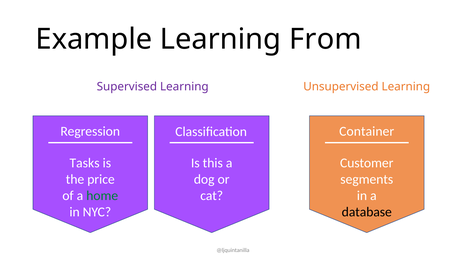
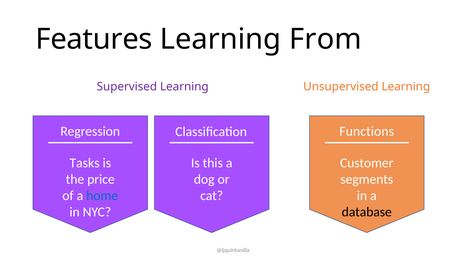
Example: Example -> Features
Container: Container -> Functions
home colour: green -> blue
